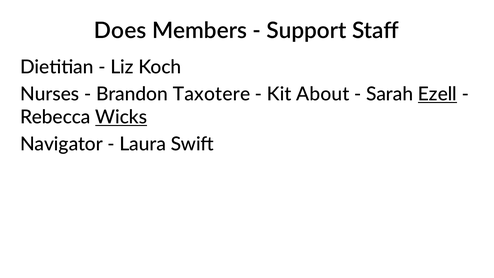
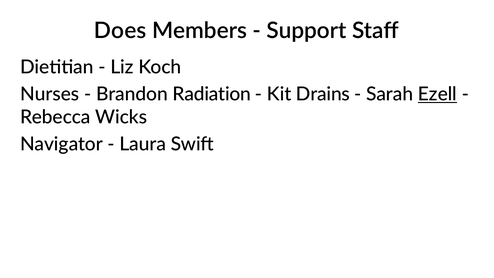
Taxotere: Taxotere -> Radiation
About: About -> Drains
Wicks underline: present -> none
